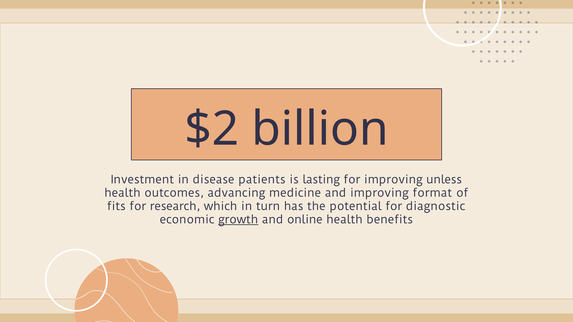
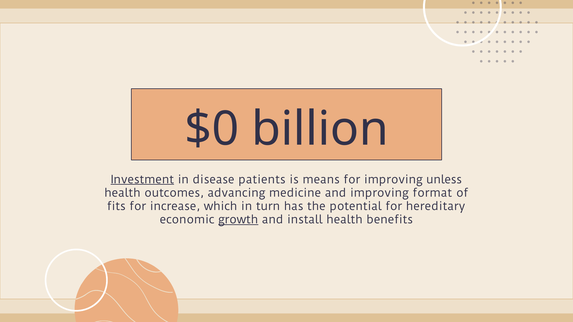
$2: $2 -> $0
Investment underline: none -> present
lasting: lasting -> means
research: research -> increase
diagnostic: diagnostic -> hereditary
online: online -> install
